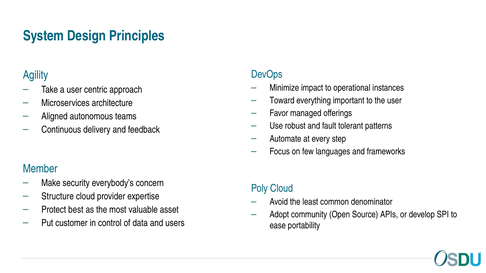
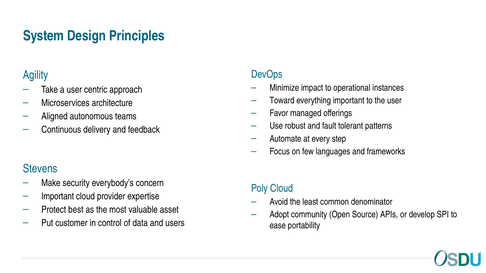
Member: Member -> Stevens
Structure at (58, 197): Structure -> Important
